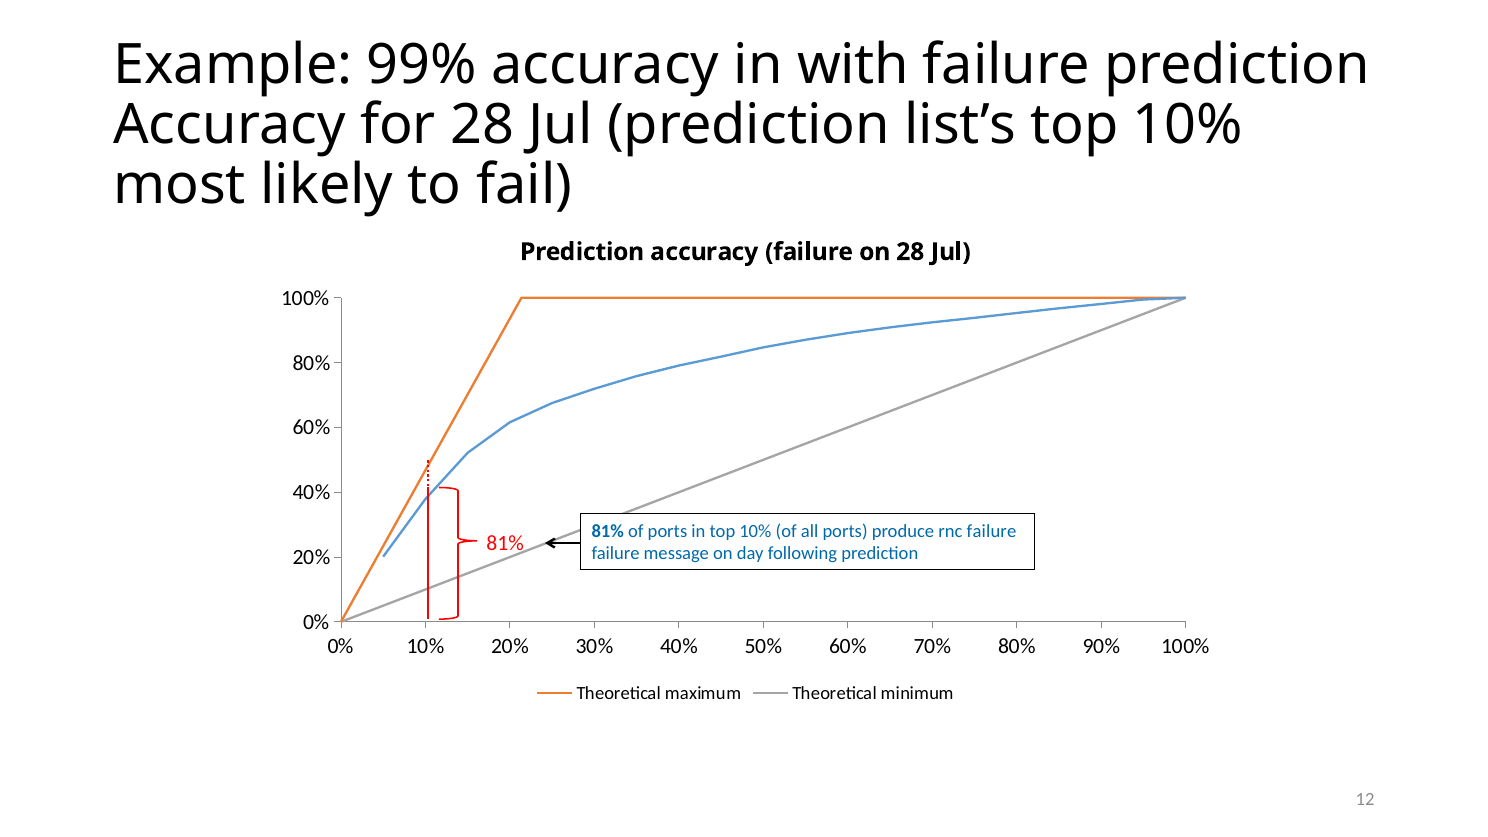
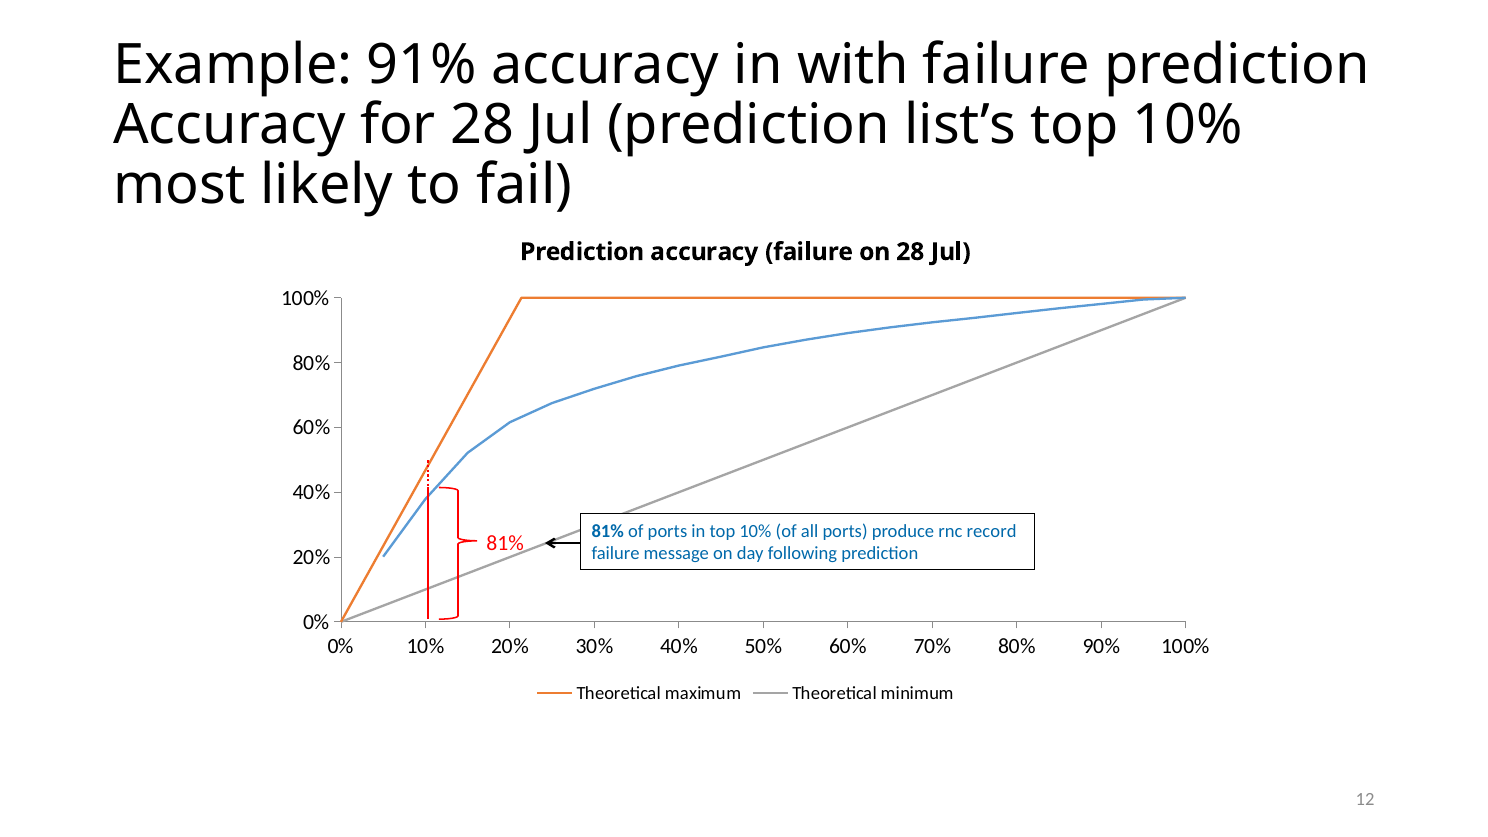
99%: 99% -> 91%
rnc failure: failure -> record
